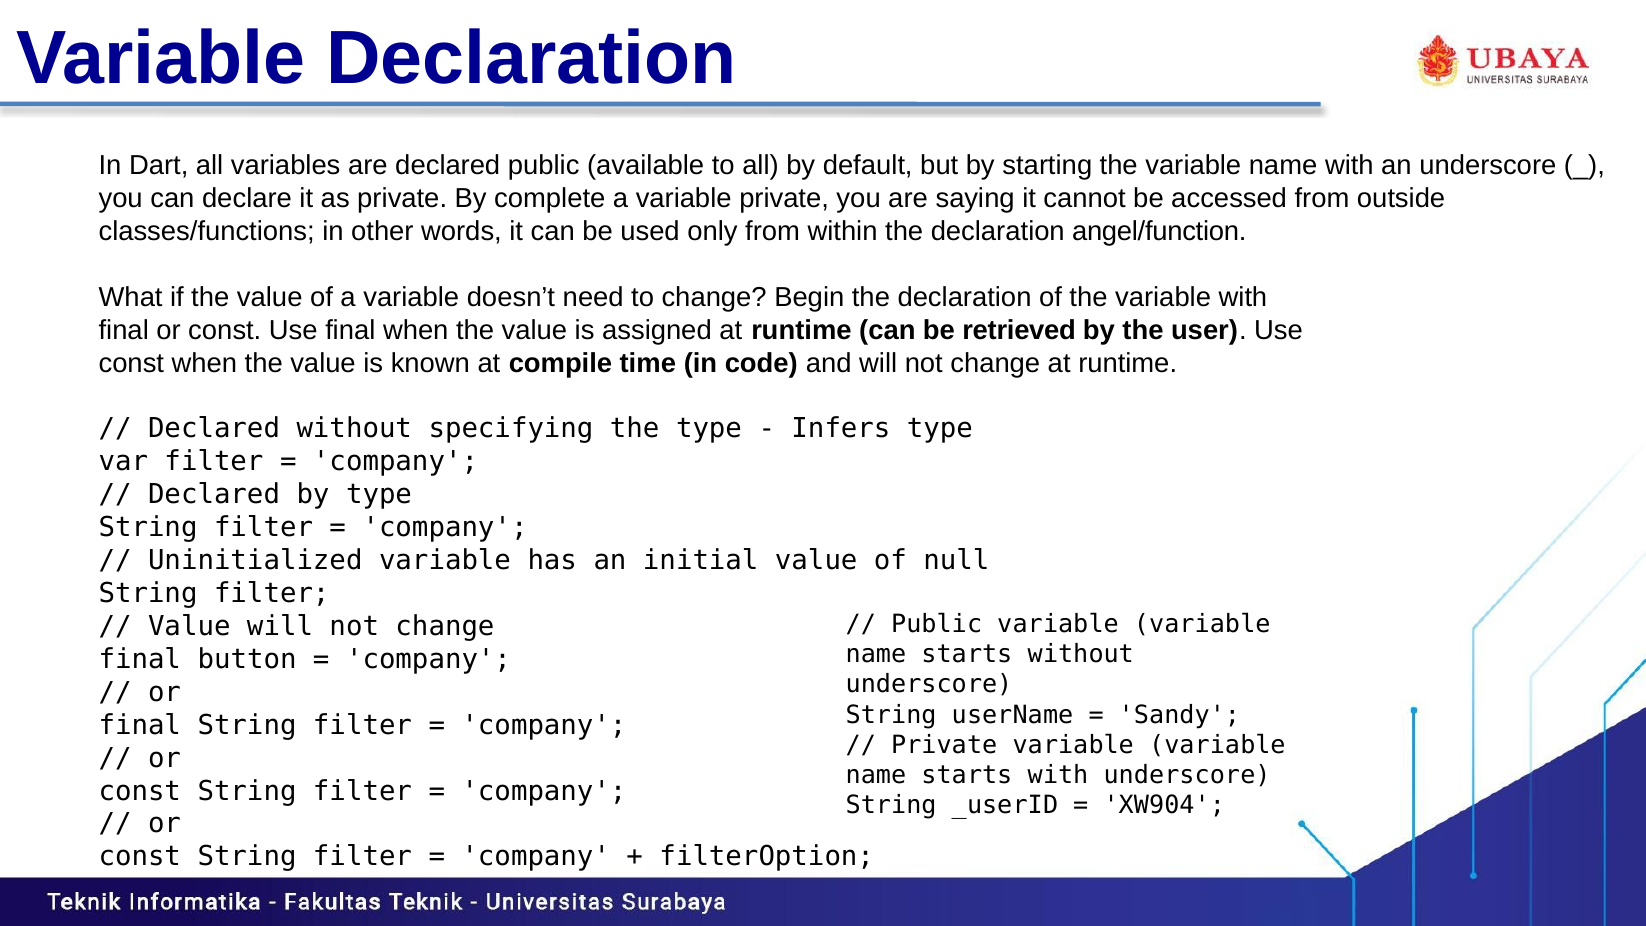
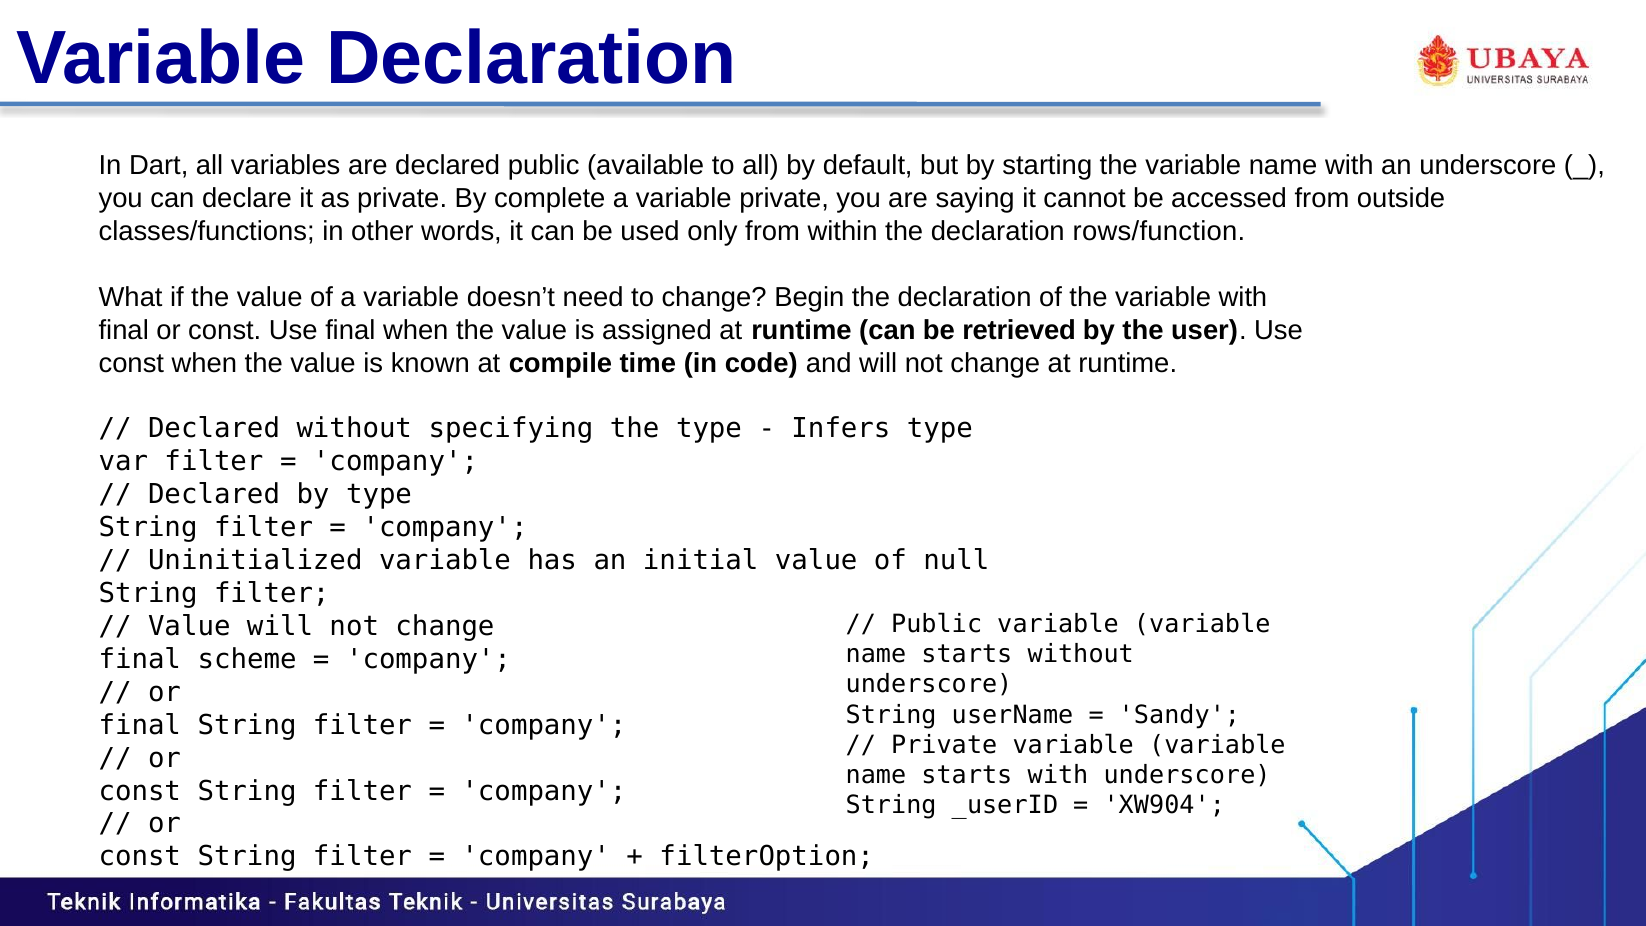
angel/function: angel/function -> rows/function
button: button -> scheme
